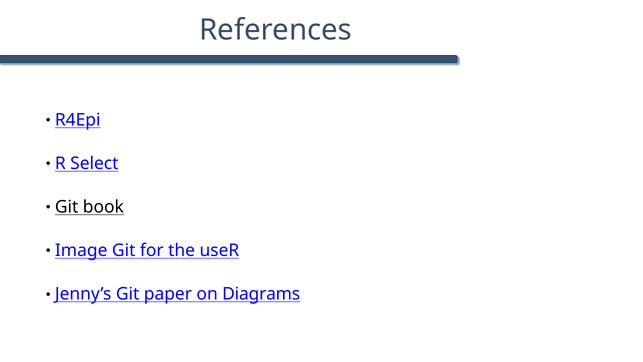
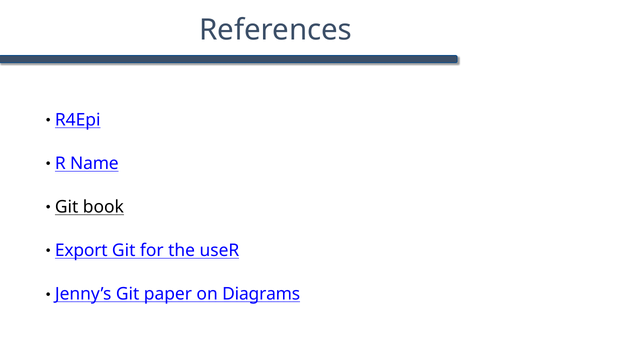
Select: Select -> Name
Image: Image -> Export
